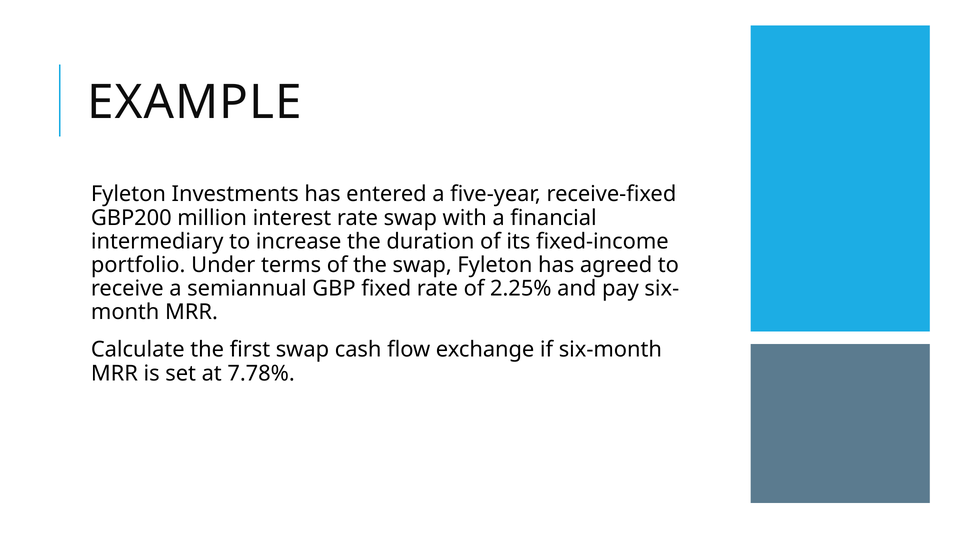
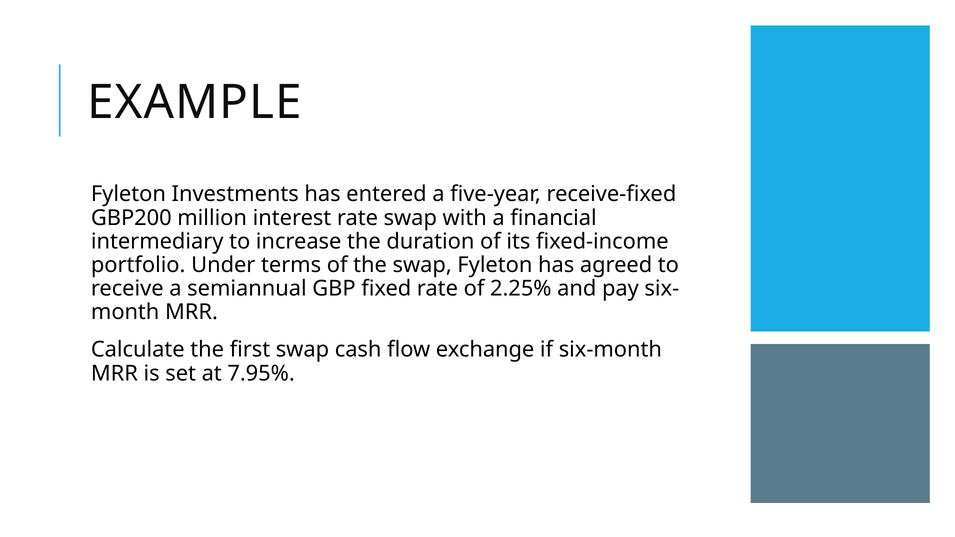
7.78%: 7.78% -> 7.95%
